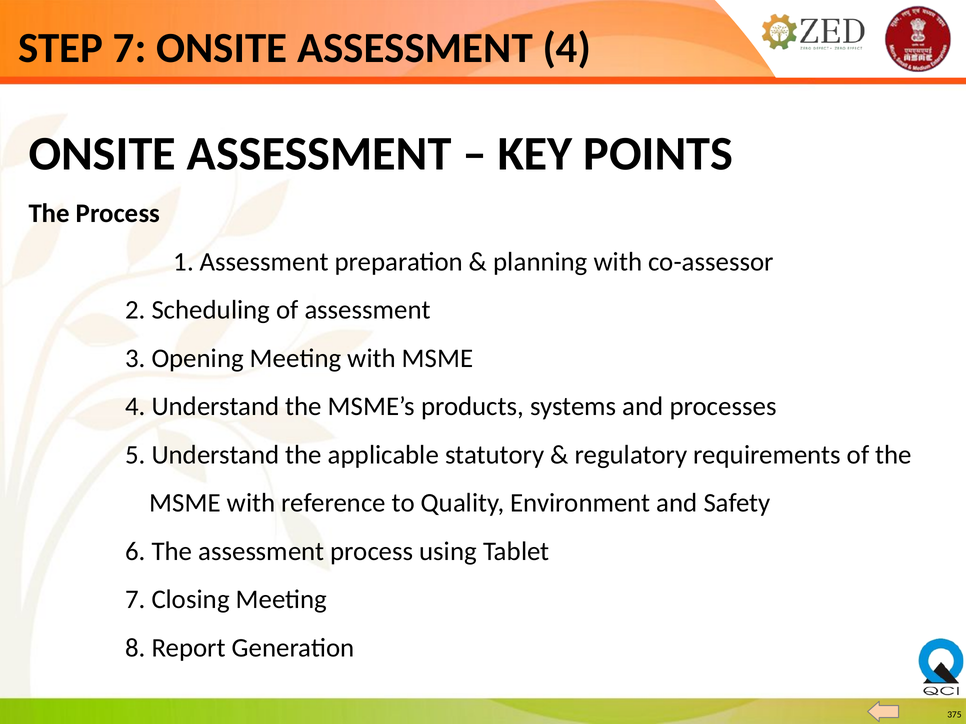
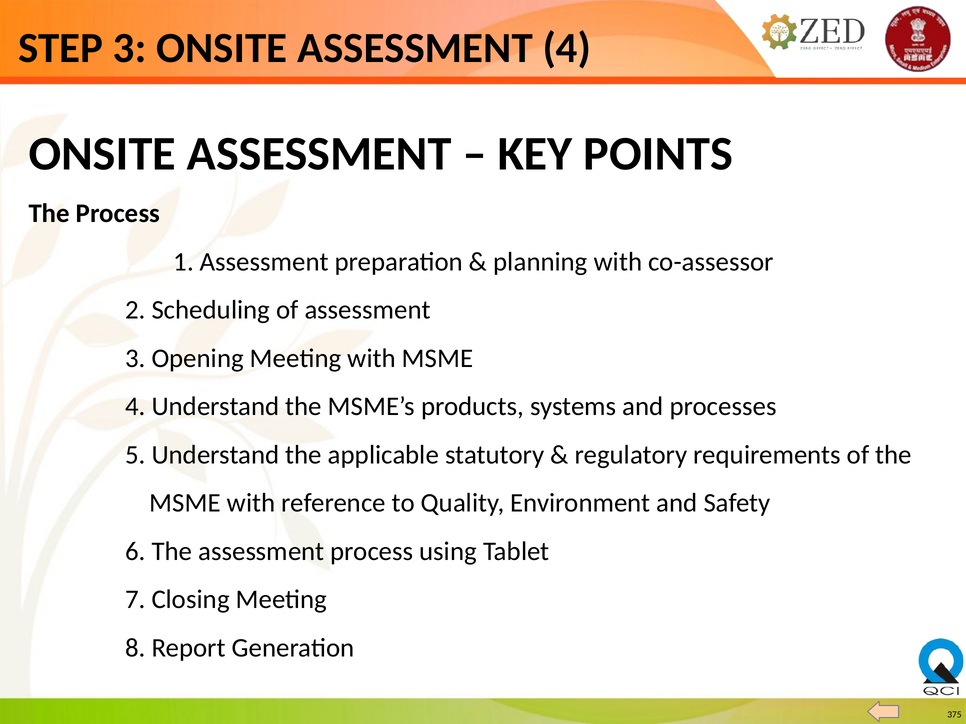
STEP 7: 7 -> 3
